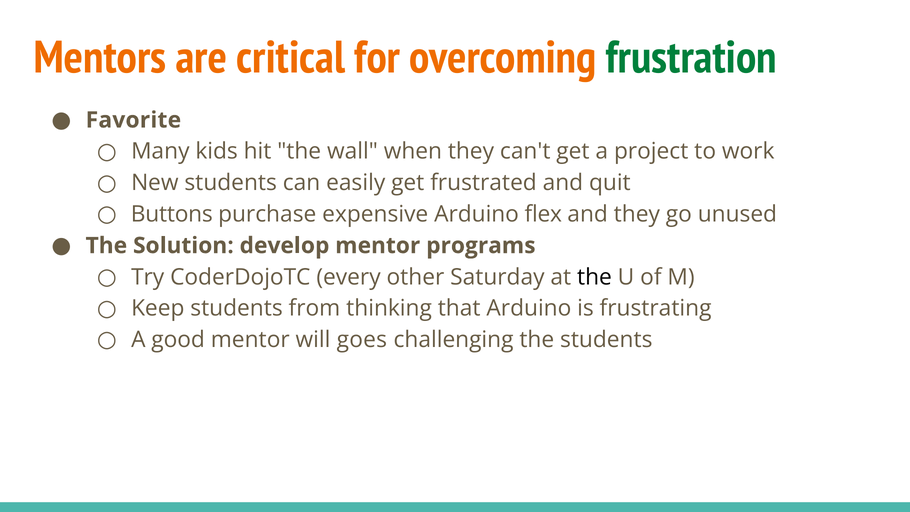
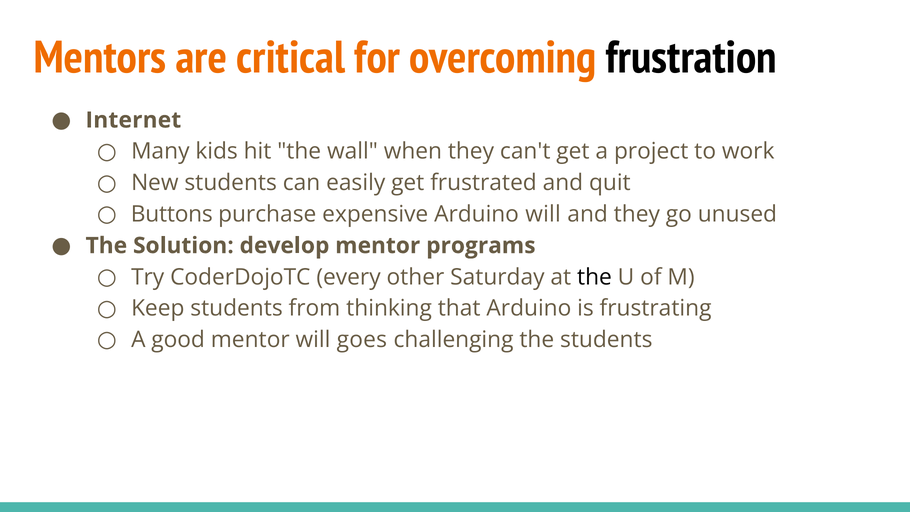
frustration colour: green -> black
Favorite: Favorite -> Internet
Arduino flex: flex -> will
